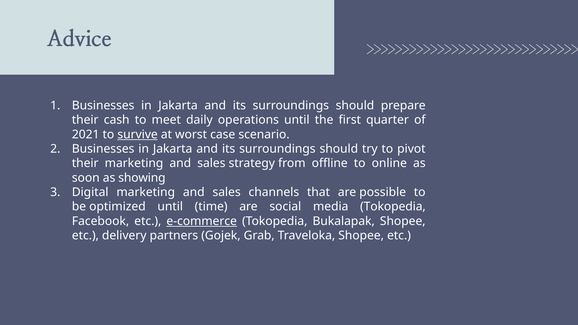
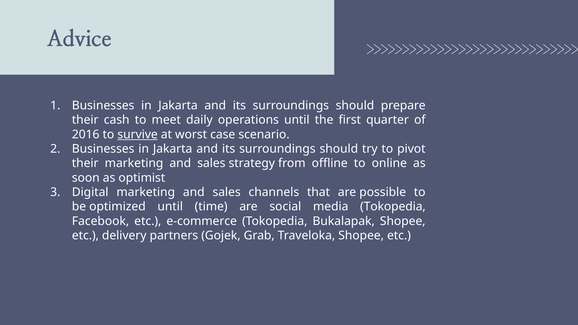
2021: 2021 -> 2016
showing: showing -> optimist
e-commerce underline: present -> none
